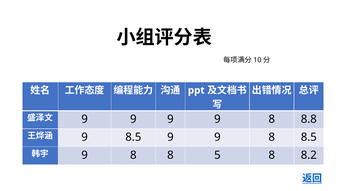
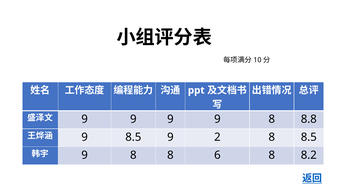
8.5 9 9: 9 -> 2
5: 5 -> 6
